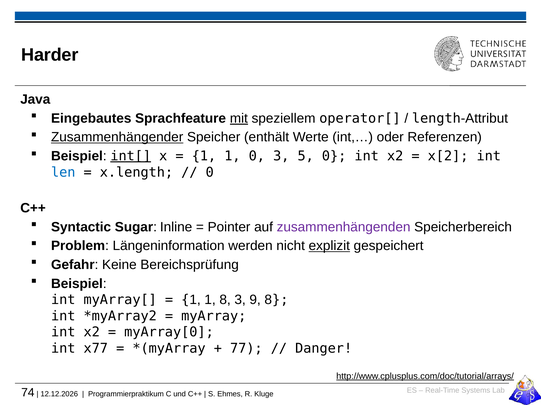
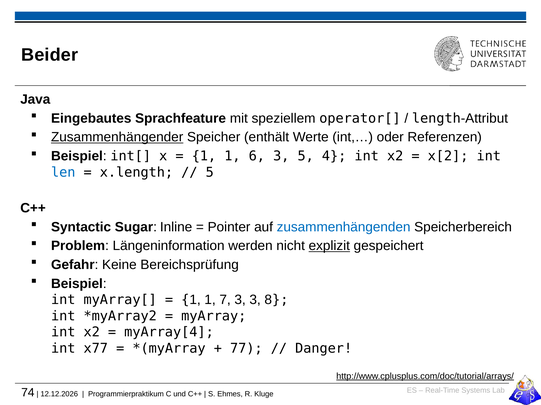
Harder: Harder -> Beider
mit underline: present -> none
int[ underline: present -> none
1 0: 0 -> 6
5 0: 0 -> 4
0 at (210, 173): 0 -> 5
zusammenhängenden colour: purple -> blue
1 8: 8 -> 7
3 9: 9 -> 3
myArray[0: myArray[0 -> myArray[4
